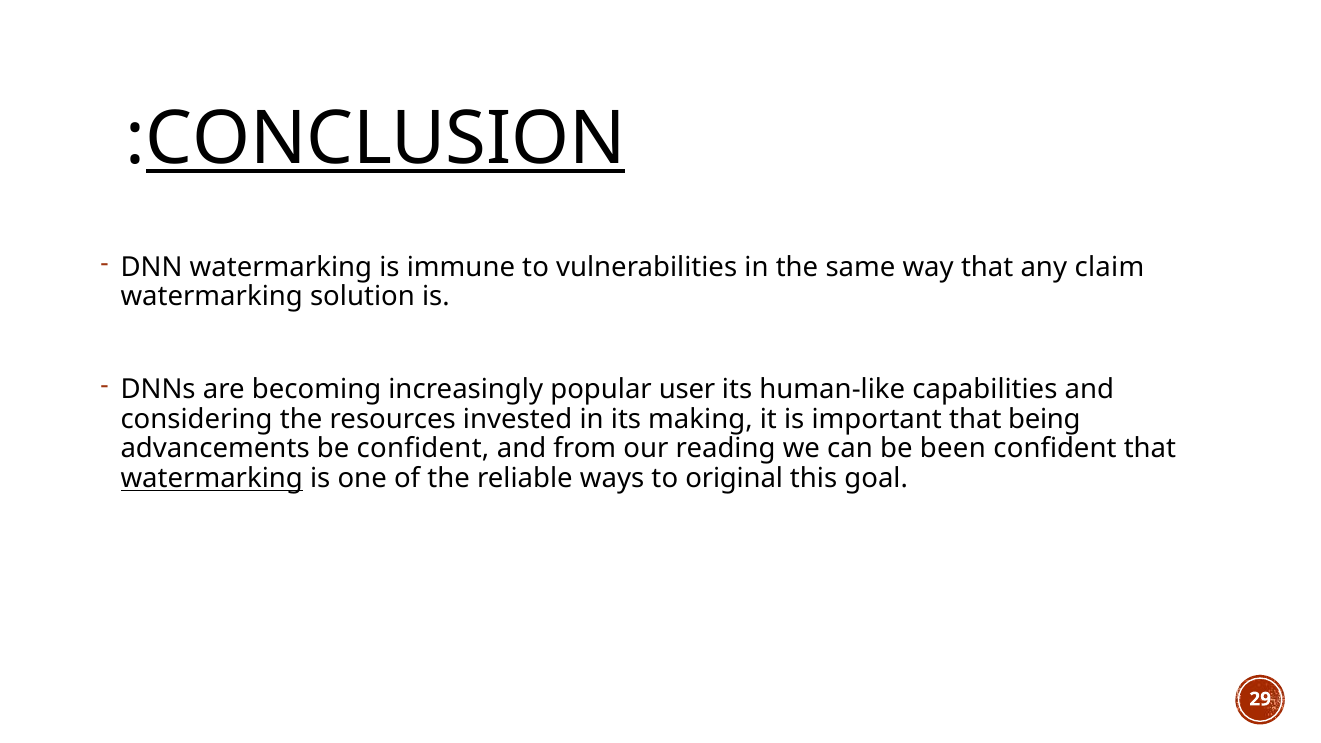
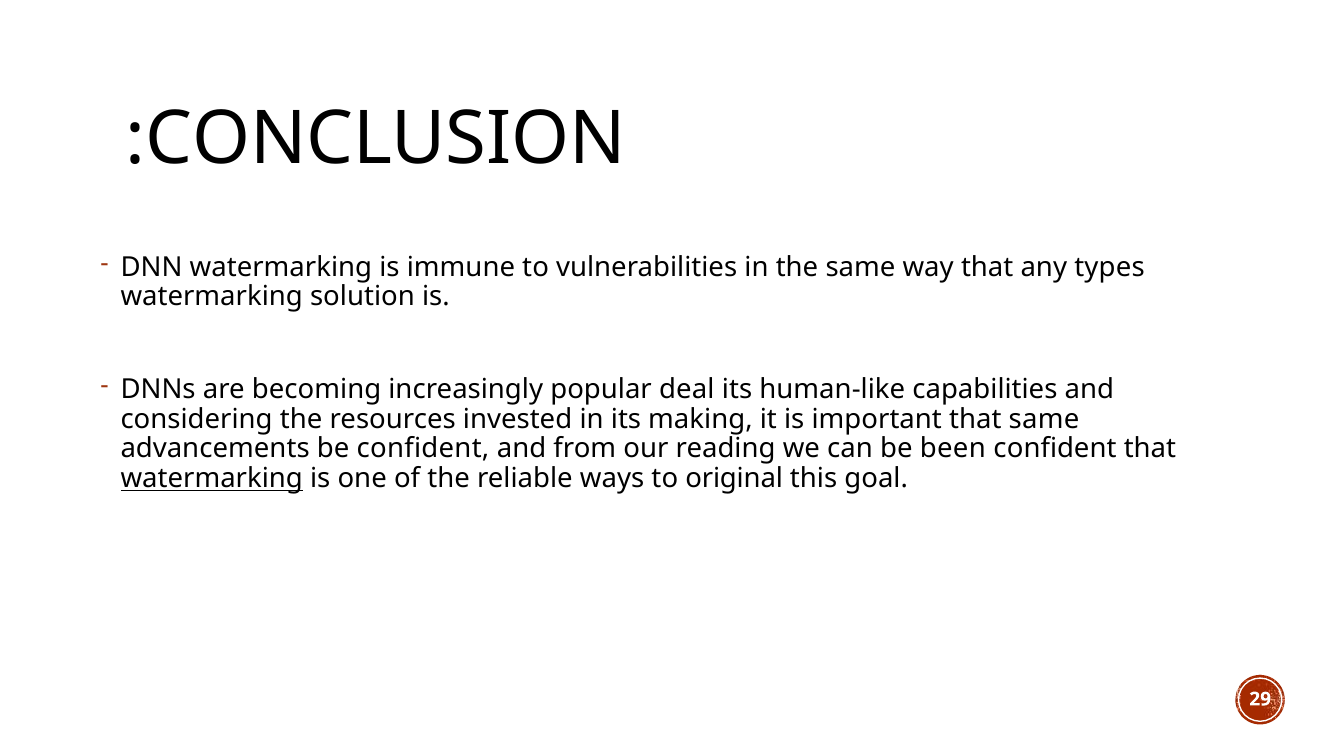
CONCLUSION underline: present -> none
claim: claim -> types
user: user -> deal
that being: being -> same
